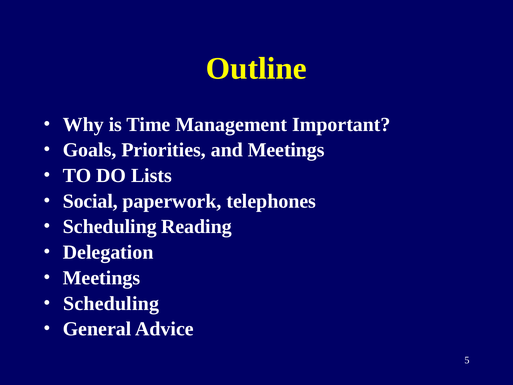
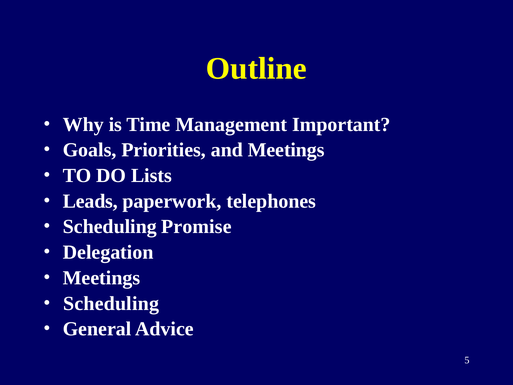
Social: Social -> Leads
Reading: Reading -> Promise
